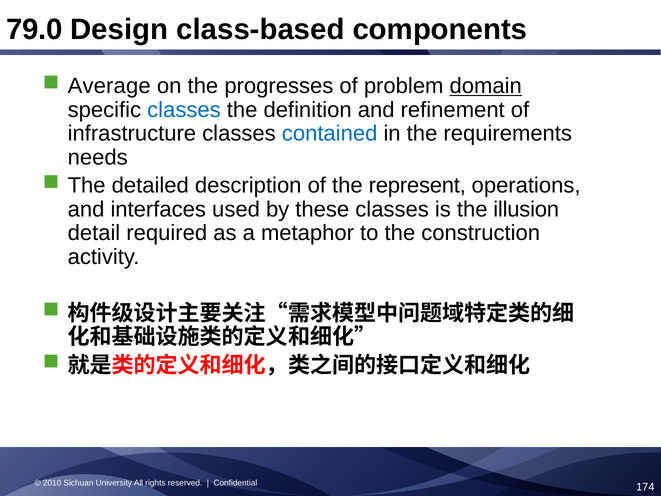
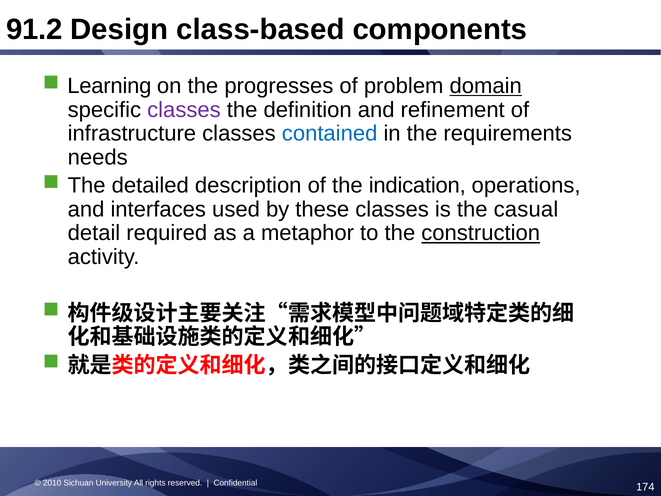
79.0: 79.0 -> 91.2
Average: Average -> Learning
classes at (184, 110) colour: blue -> purple
represent: represent -> indication
illusion: illusion -> casual
construction underline: none -> present
